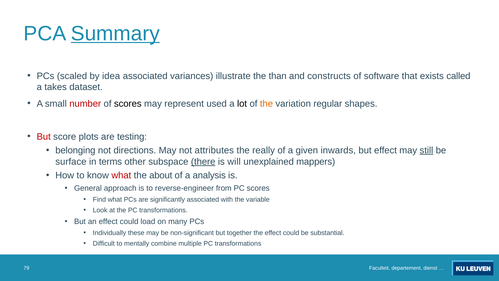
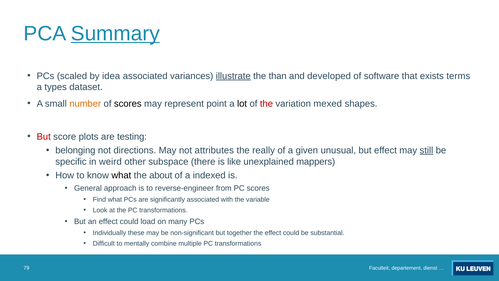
illustrate underline: none -> present
constructs: constructs -> developed
called: called -> terms
takes: takes -> types
number colour: red -> orange
used: used -> point
the at (266, 104) colour: orange -> red
regular: regular -> mexed
inwards: inwards -> unusual
surface: surface -> specific
terms: terms -> weird
there underline: present -> none
will: will -> like
what at (121, 175) colour: red -> black
analysis: analysis -> indexed
